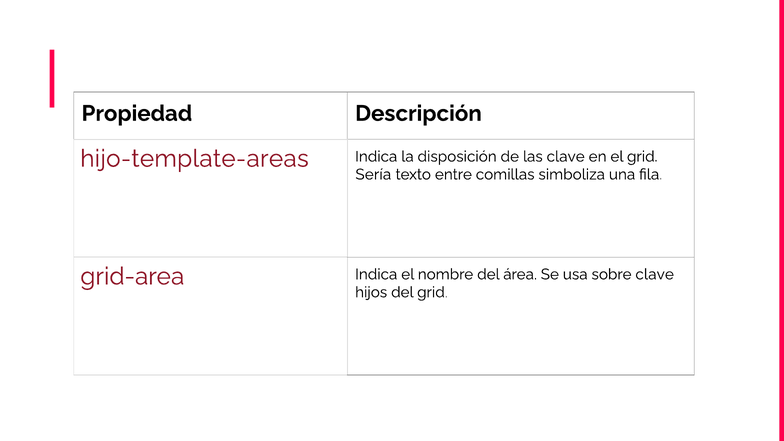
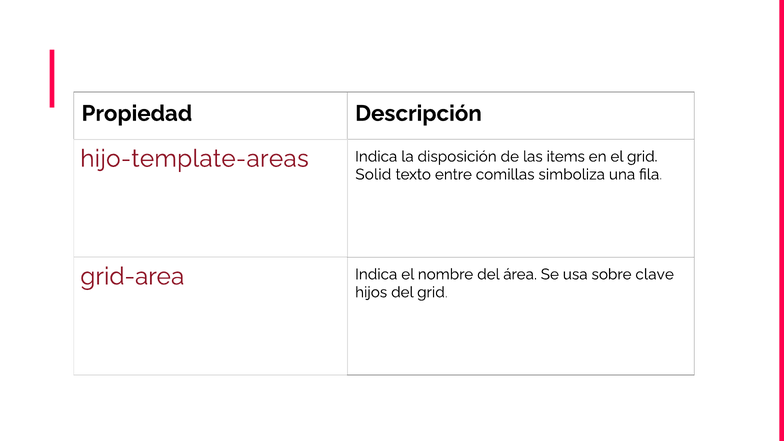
las clave: clave -> items
Sería: Sería -> Solid
